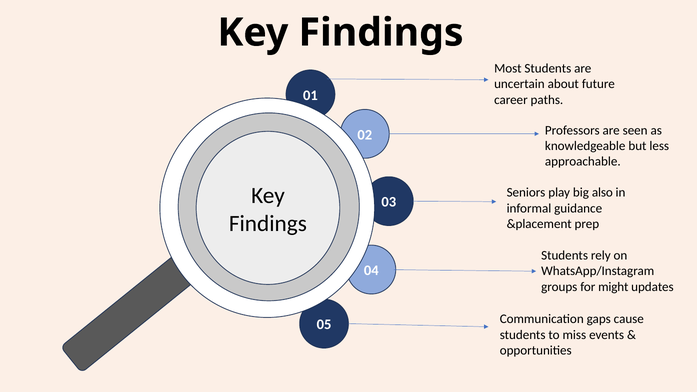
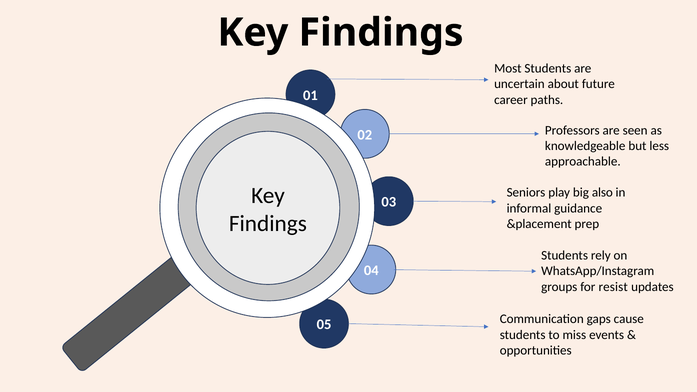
might: might -> resist
